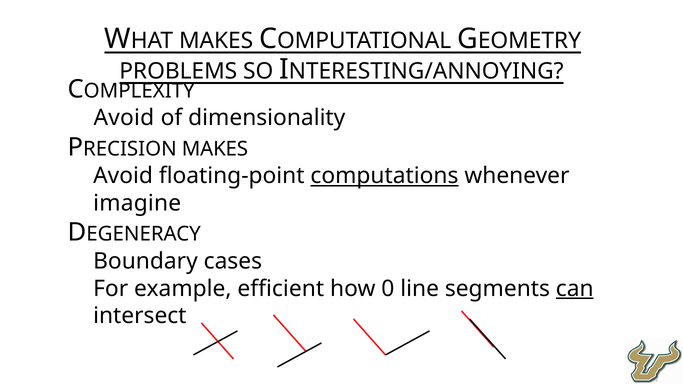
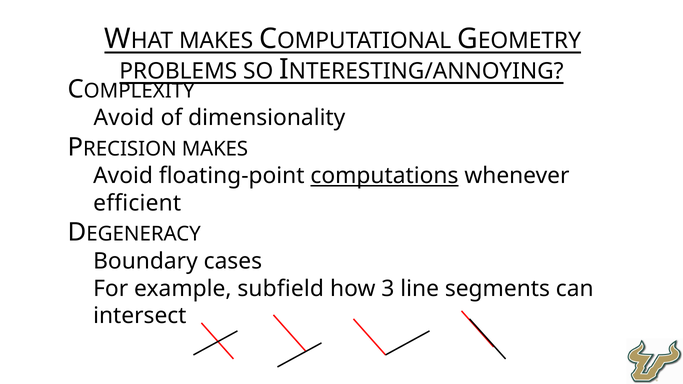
imagine: imagine -> efficient
efficient: efficient -> subfield
0: 0 -> 3
can underline: present -> none
